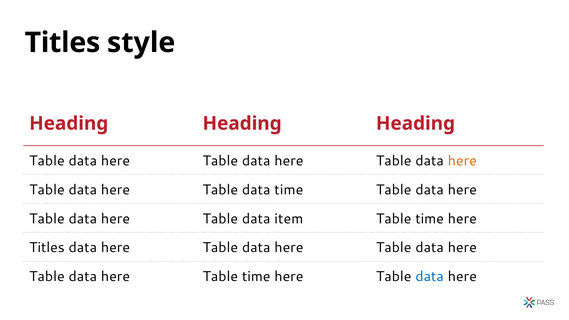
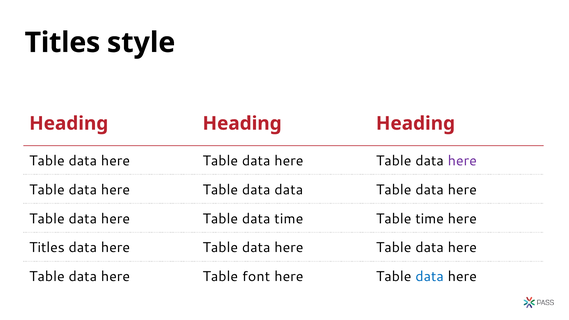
here at (462, 161) colour: orange -> purple
data time: time -> data
data item: item -> time
here Table time: time -> font
